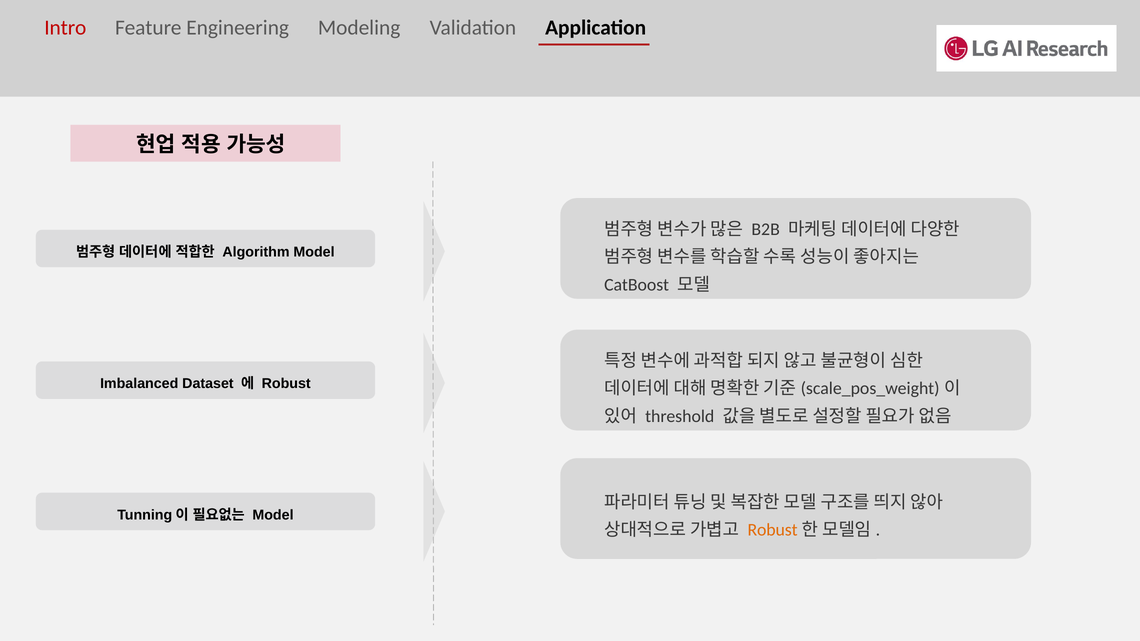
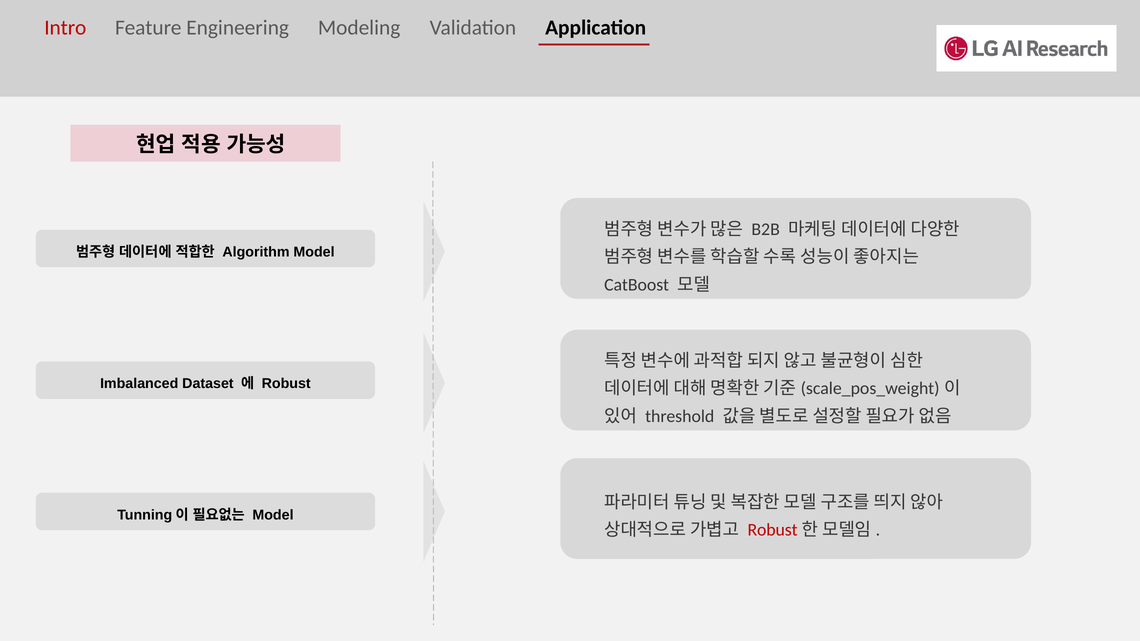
Robust at (773, 530) colour: orange -> red
